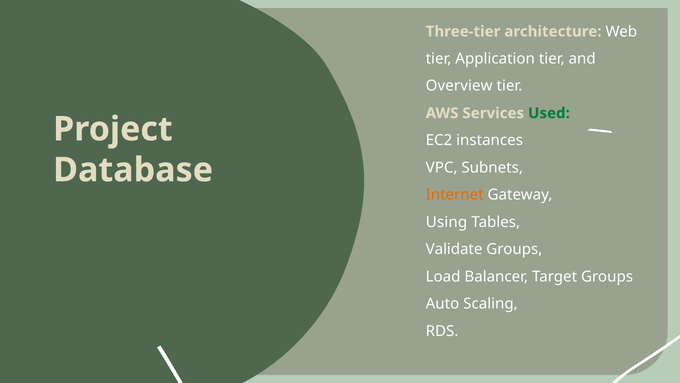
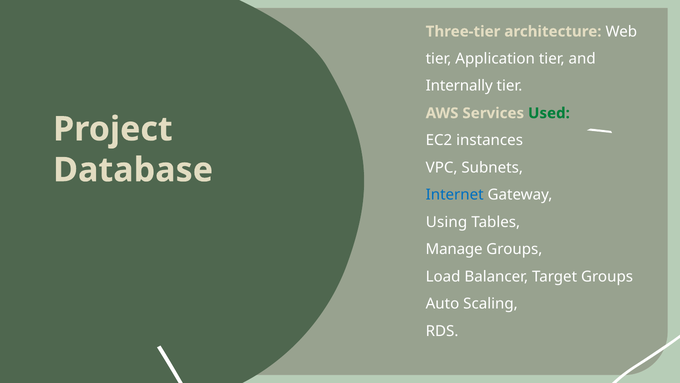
Overview: Overview -> Internally
Internet colour: orange -> blue
Validate: Validate -> Manage
